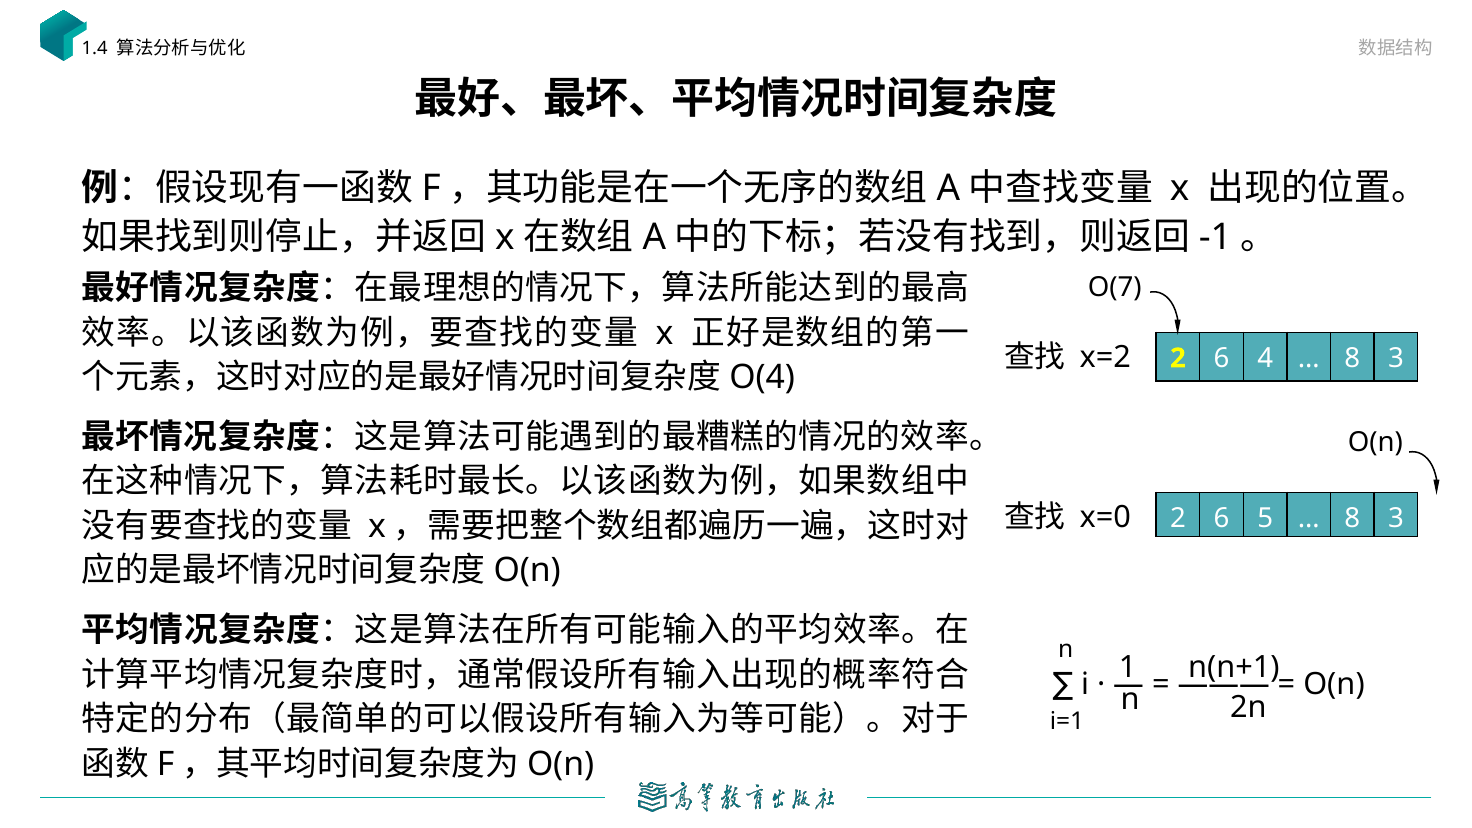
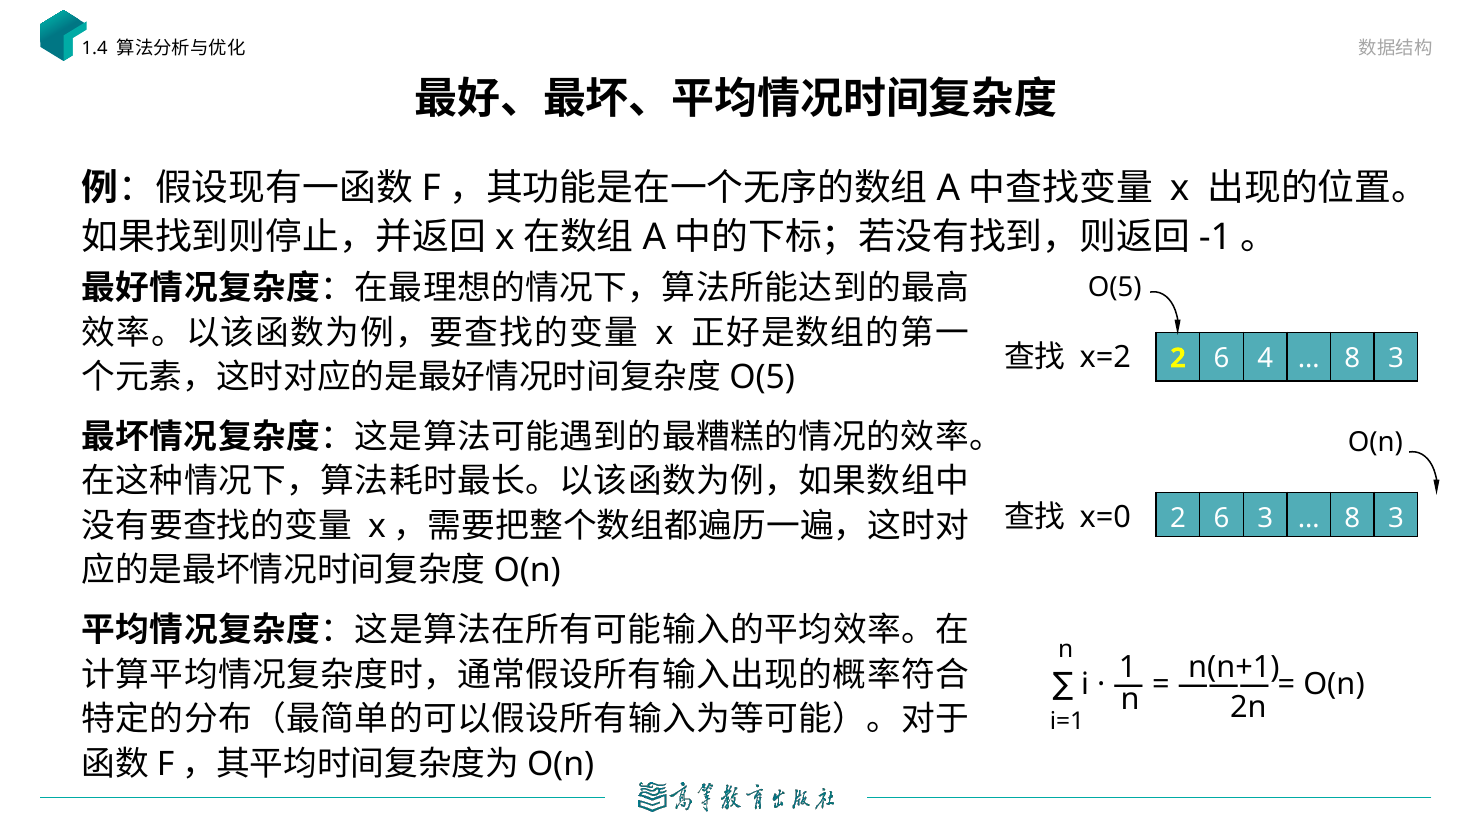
O(7 at (1115, 288): O(7 -> O(5
O(4 at (762, 377): O(4 -> O(5
6 5: 5 -> 3
